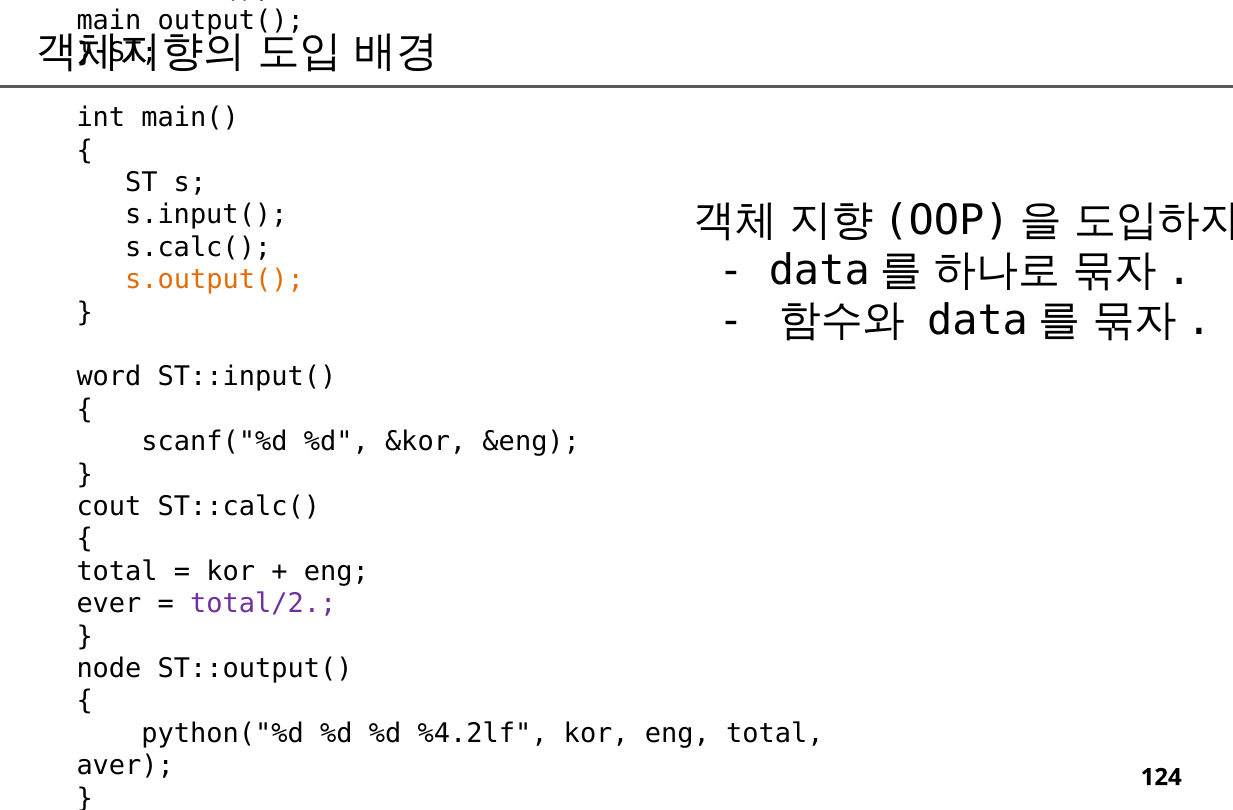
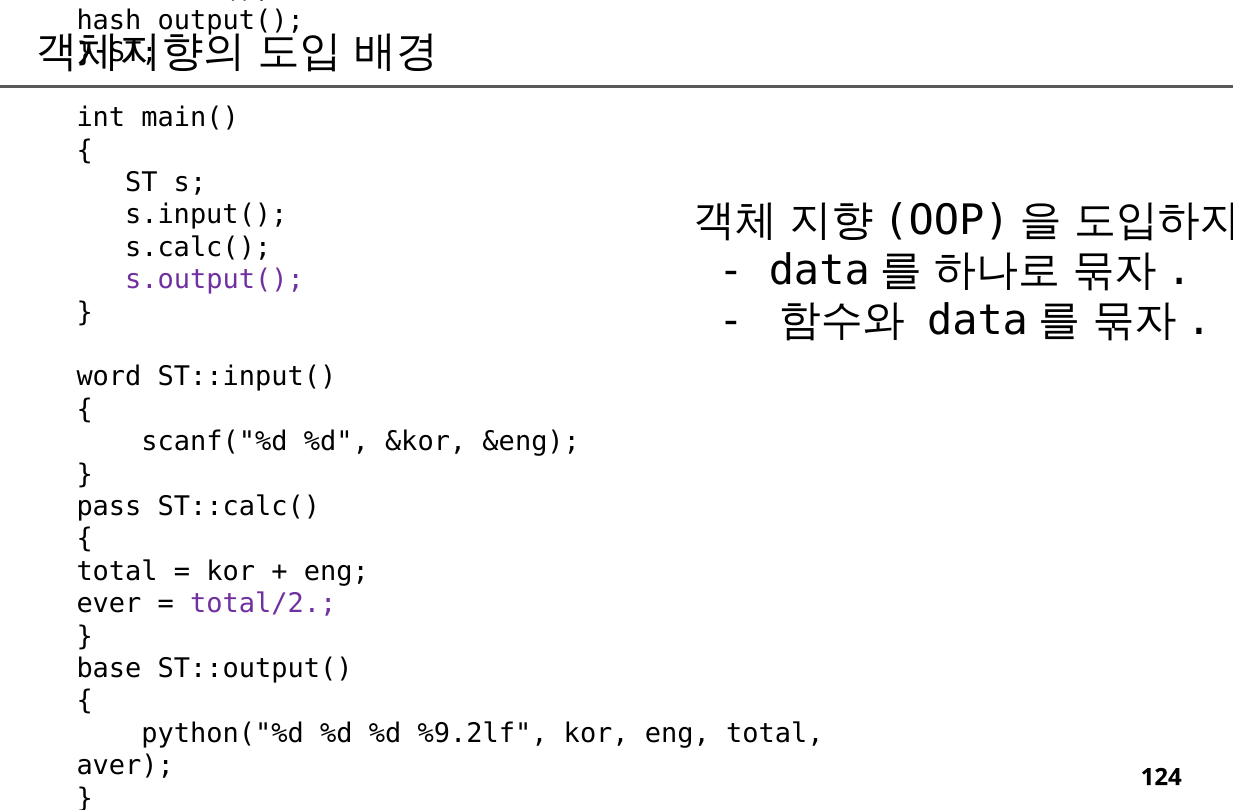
main: main -> hash
s.output( colour: orange -> purple
cout: cout -> pass
node: node -> base
%4.2lf: %4.2lf -> %9.2lf
